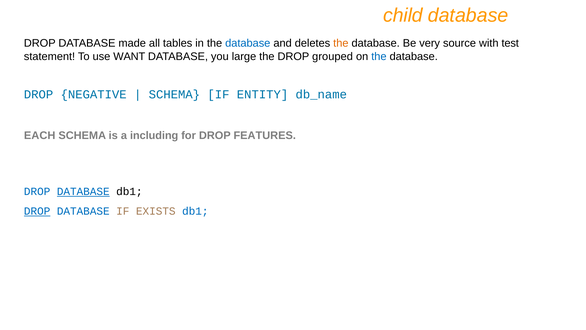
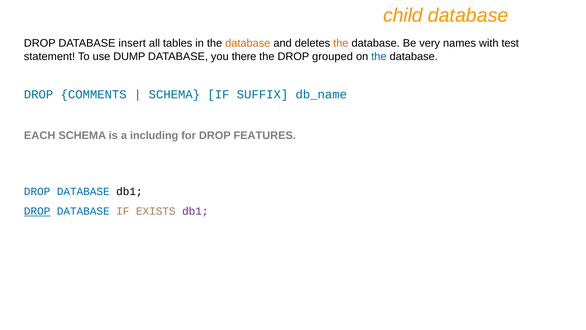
made: made -> insert
database at (248, 43) colour: blue -> orange
source: source -> names
WANT: WANT -> DUMP
large: large -> there
NEGATIVE: NEGATIVE -> COMMENTS
ENTITY: ENTITY -> SUFFIX
DATABASE at (83, 191) underline: present -> none
db1 at (195, 211) colour: blue -> purple
